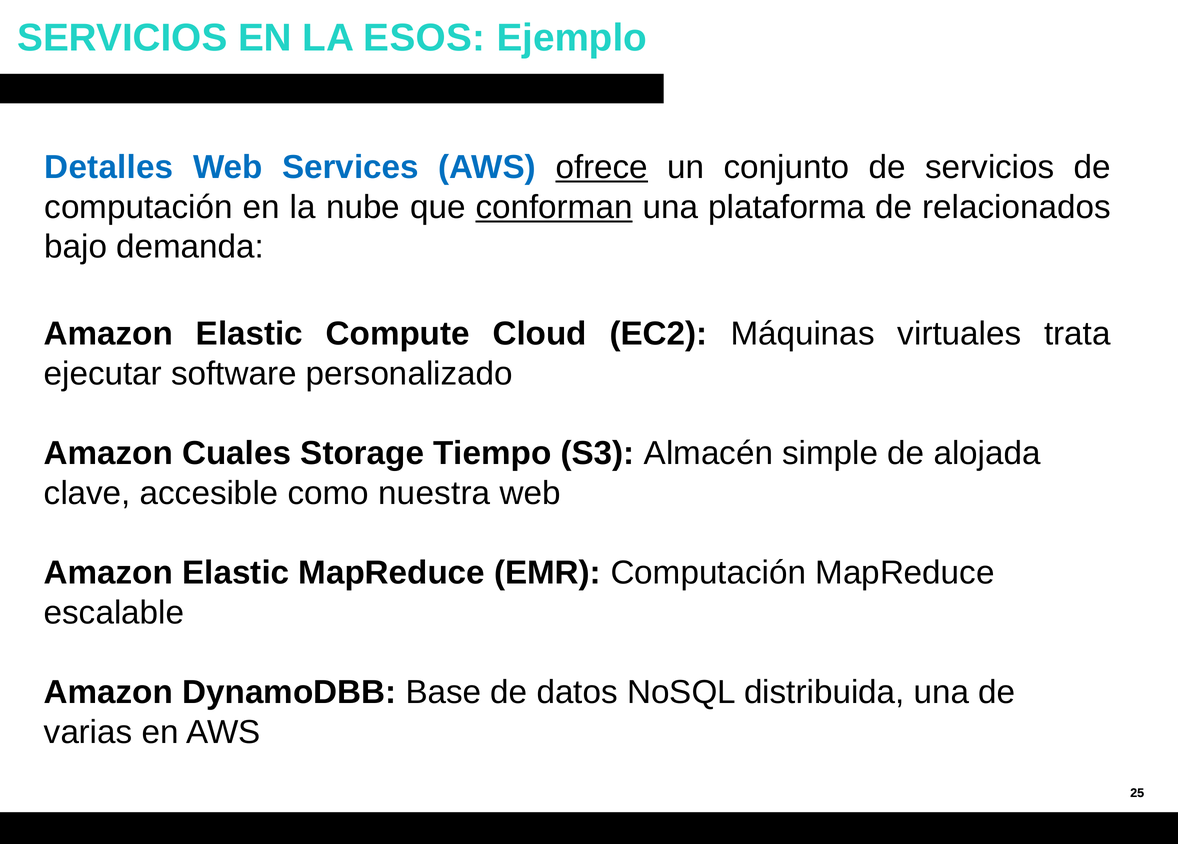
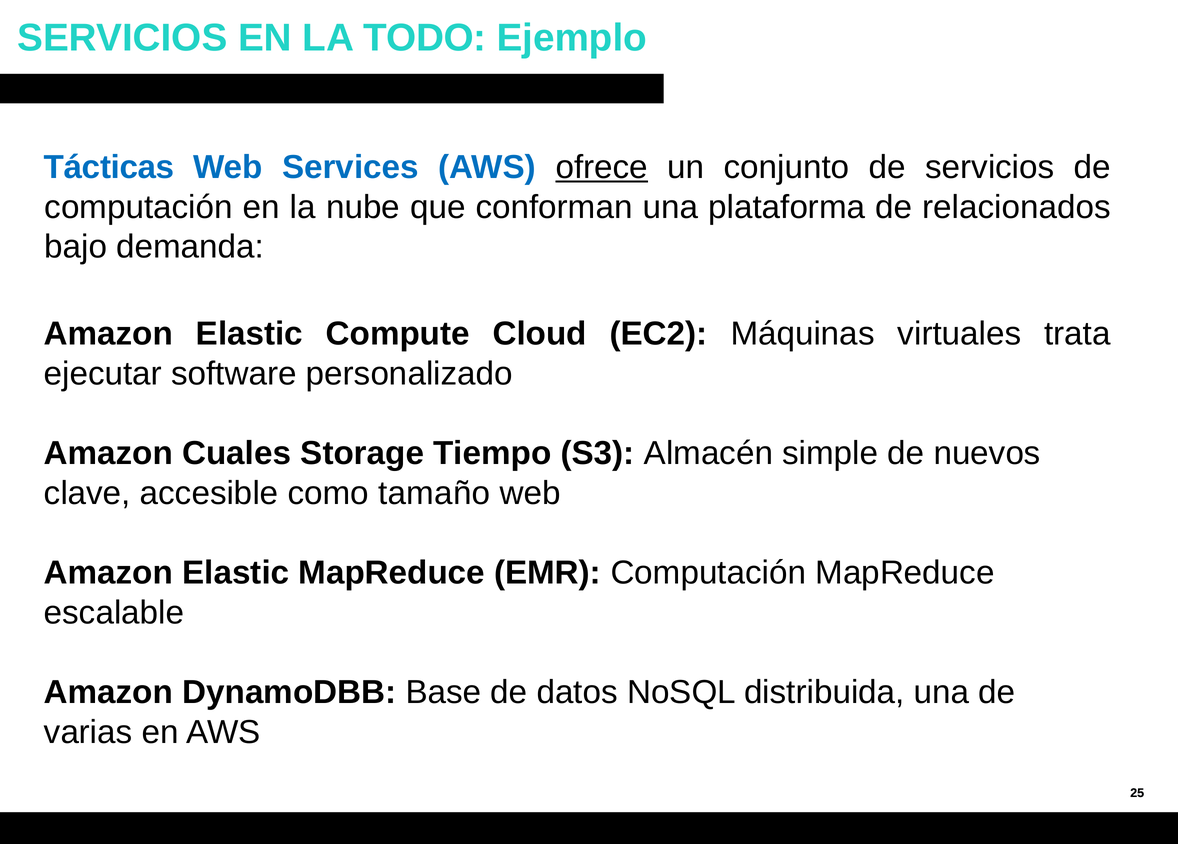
ESOS: ESOS -> TODO
Detalles: Detalles -> Tácticas
conforman underline: present -> none
alojada: alojada -> nuevos
nuestra: nuestra -> tamaño
